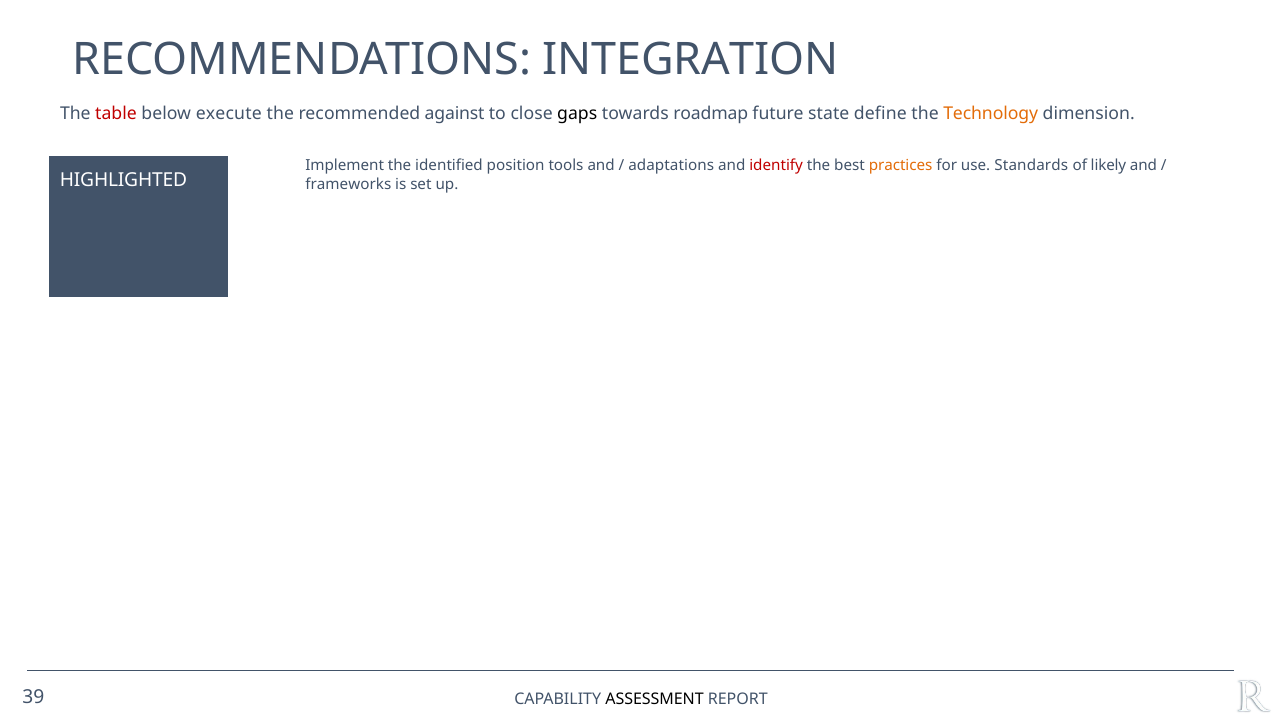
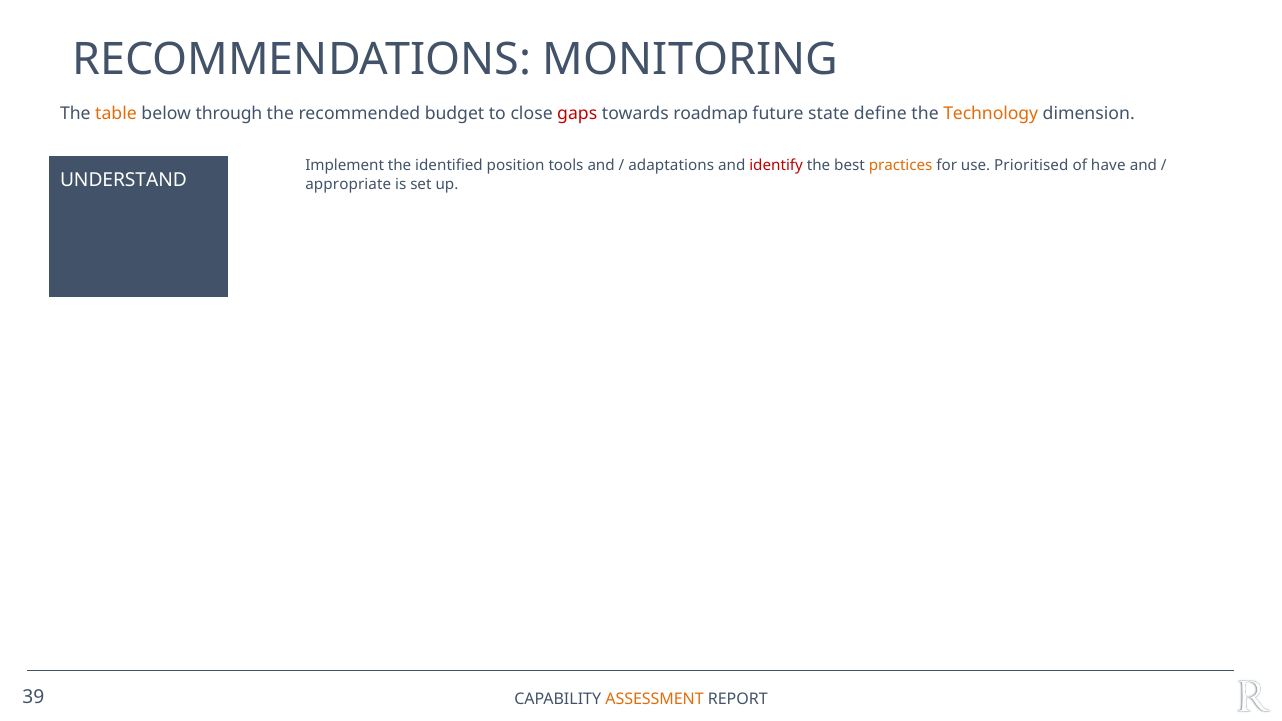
INTEGRATION: INTEGRATION -> MONITORING
table colour: red -> orange
execute: execute -> through
against: against -> budget
gaps colour: black -> red
Standards: Standards -> Prioritised
likely: likely -> have
HIGHLIGHTED: HIGHLIGHTED -> UNDERSTAND
frameworks: frameworks -> appropriate
ASSESSMENT colour: black -> orange
